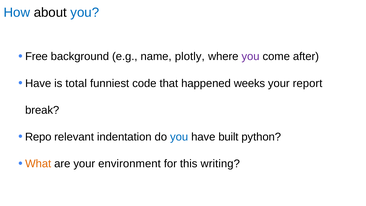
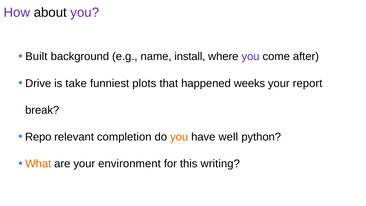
How colour: blue -> purple
you at (85, 13) colour: blue -> purple
Free: Free -> Built
plotly: plotly -> install
Have at (38, 83): Have -> Drive
total: total -> take
code: code -> plots
indentation: indentation -> completion
you at (179, 137) colour: blue -> orange
built: built -> well
